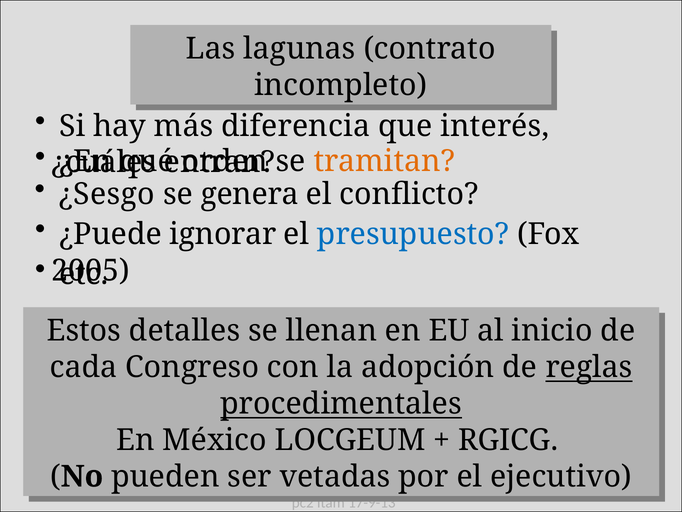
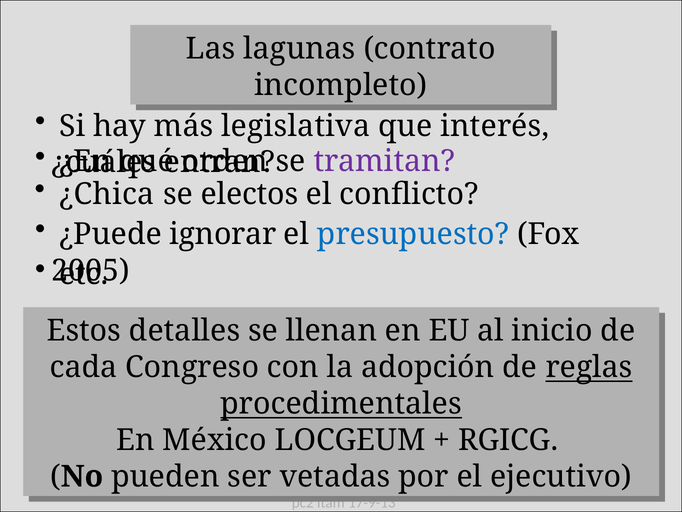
diferencia: diferencia -> legislativa
tramitan colour: orange -> purple
¿Sesgo: ¿Sesgo -> ¿Chica
genera: genera -> electos
